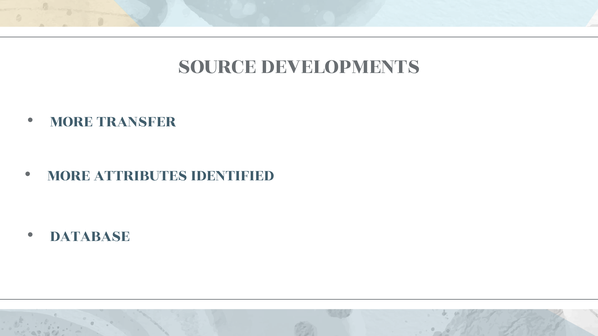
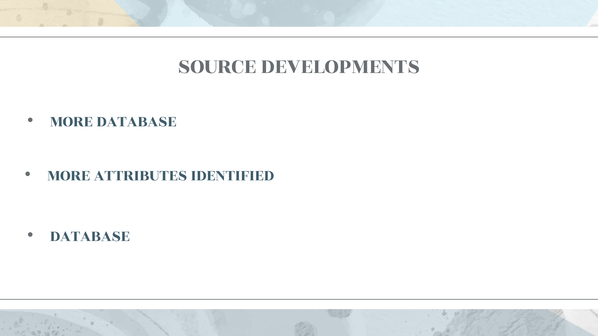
MORE TRANSFER: TRANSFER -> DATABASE
